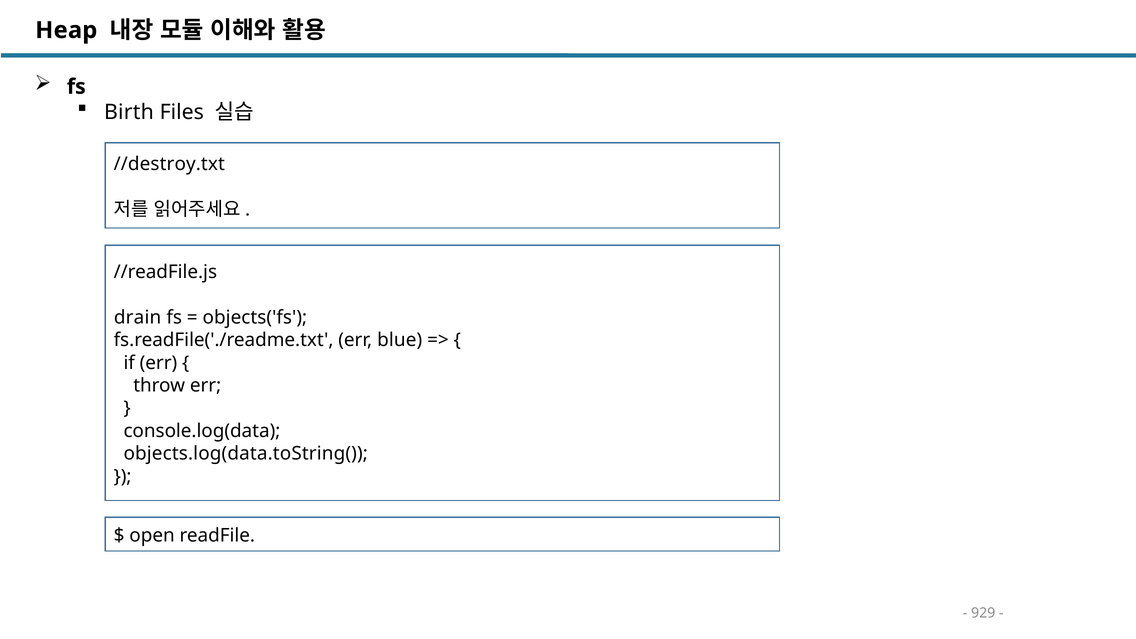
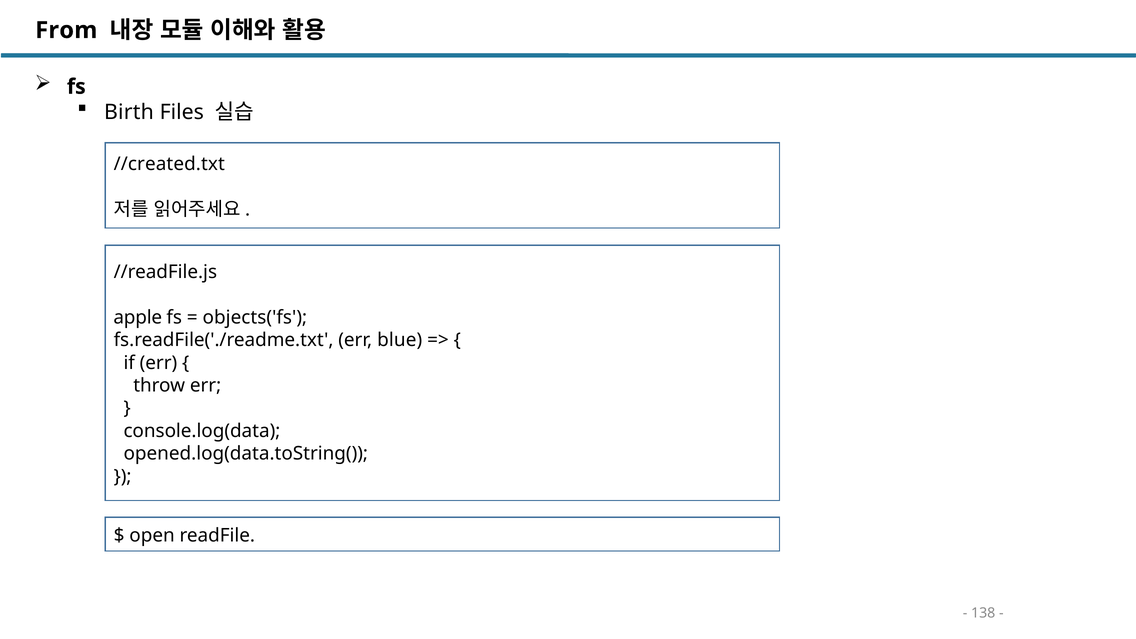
Heap: Heap -> From
//destroy.txt: //destroy.txt -> //created.txt
drain: drain -> apple
objects.log(data.toString(: objects.log(data.toString( -> opened.log(data.toString(
929: 929 -> 138
